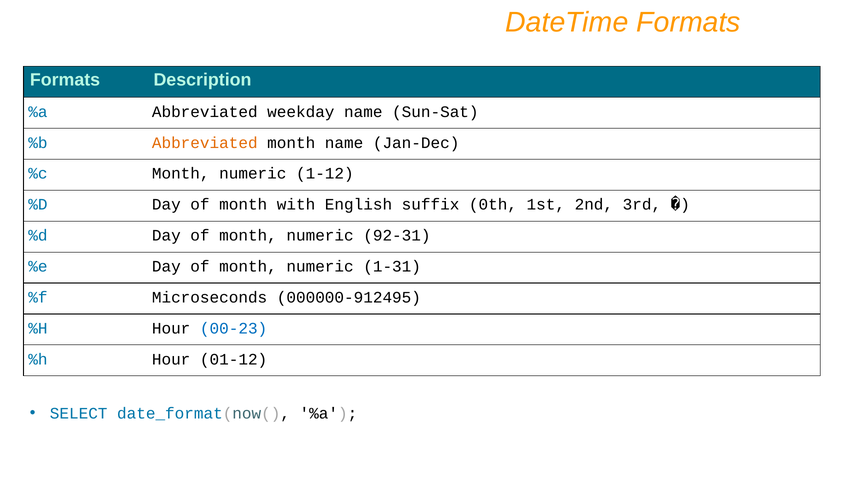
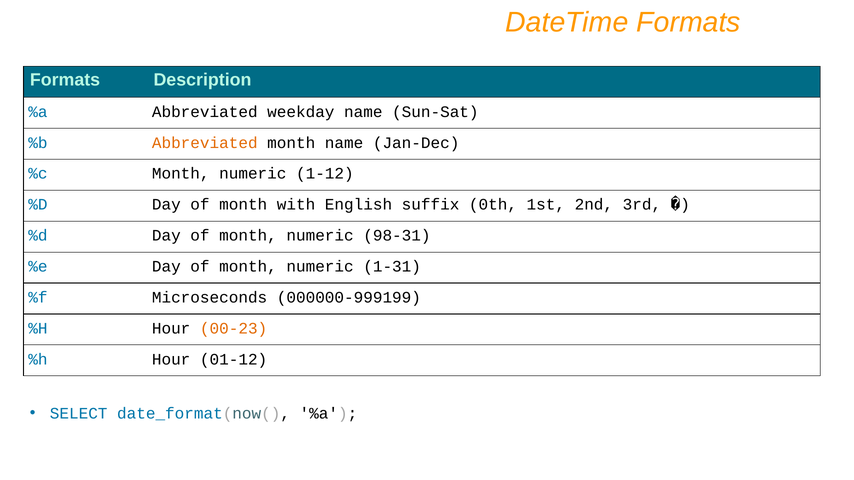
92-31: 92-31 -> 98-31
000000-912495: 000000-912495 -> 000000-999199
00-23 colour: blue -> orange
